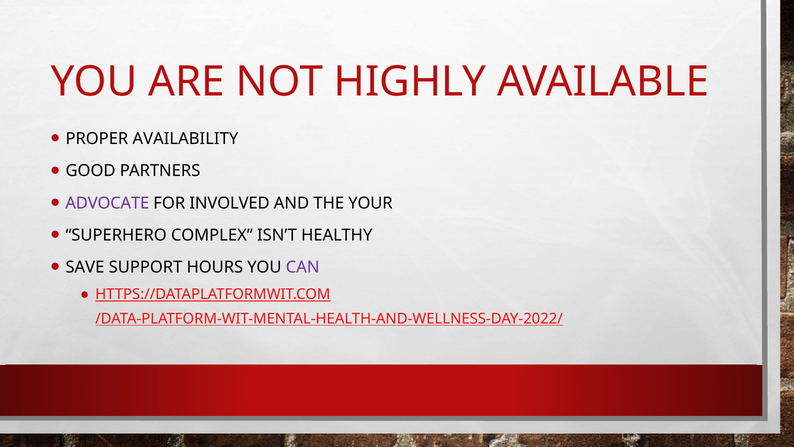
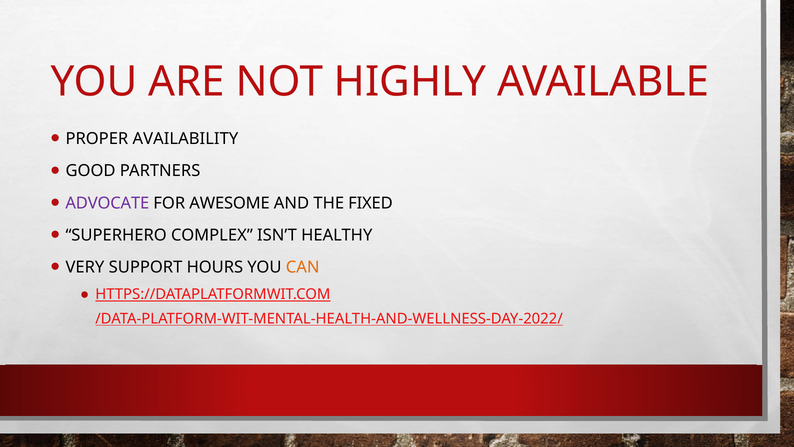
INVOLVED: INVOLVED -> AWESOME
YOUR: YOUR -> FIXED
SAVE: SAVE -> VERY
CAN colour: purple -> orange
